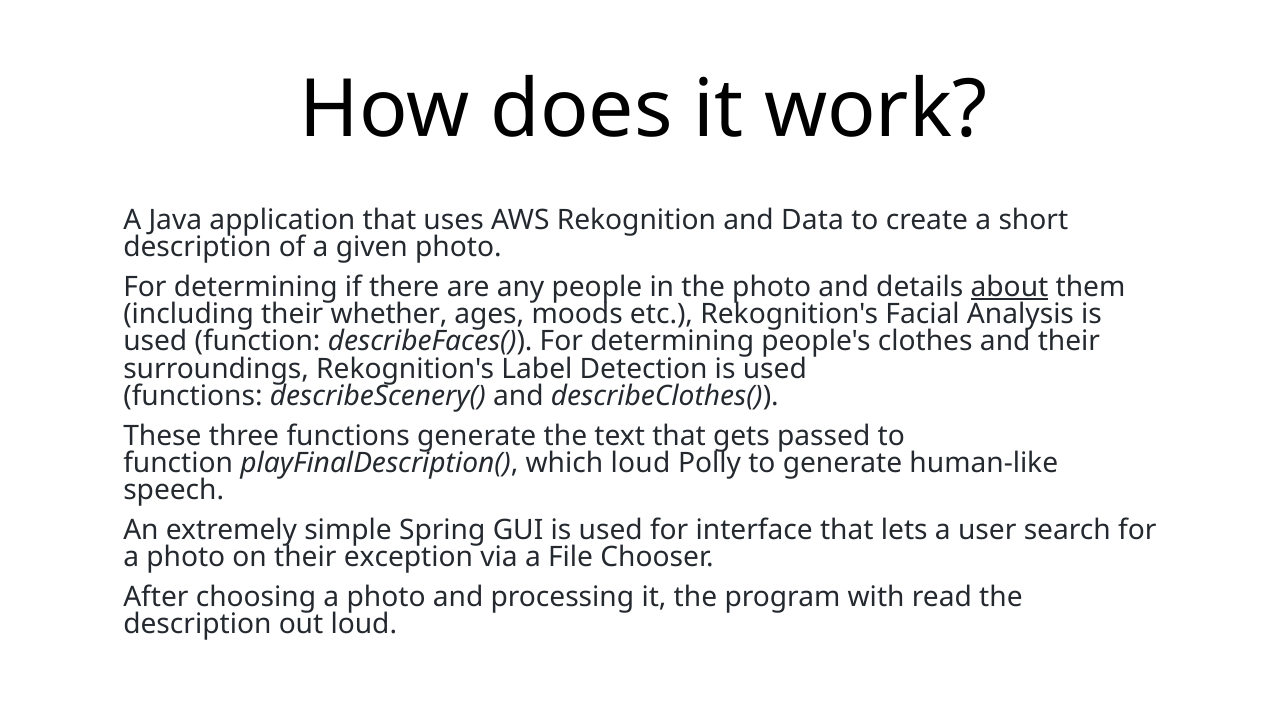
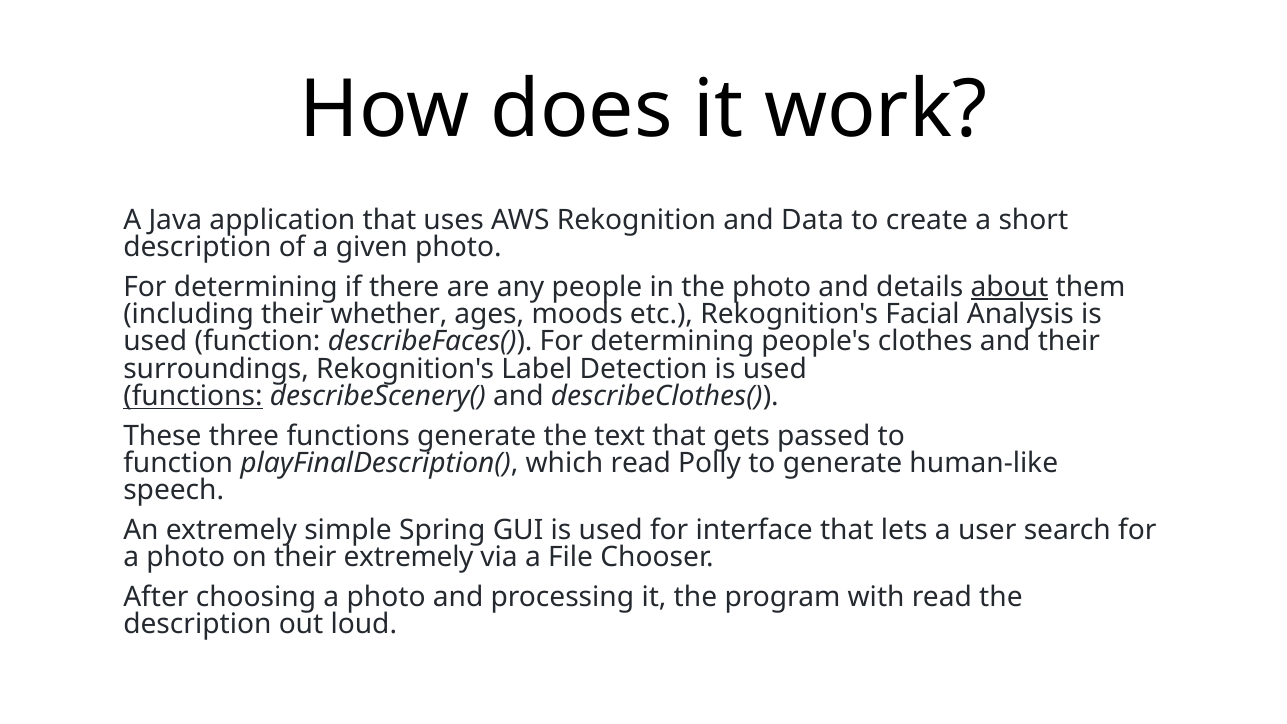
functions at (193, 396) underline: none -> present
which loud: loud -> read
their exception: exception -> extremely
